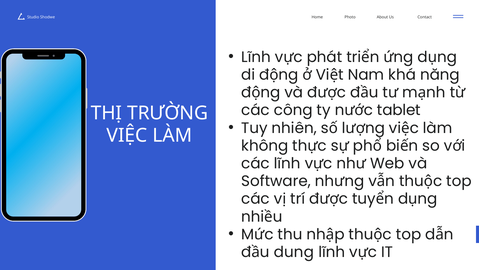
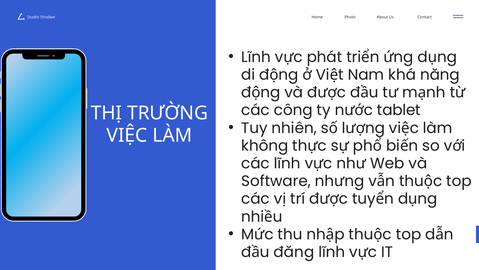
dung: dung -> đăng
